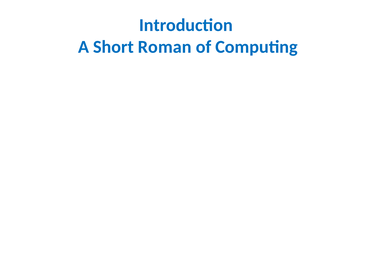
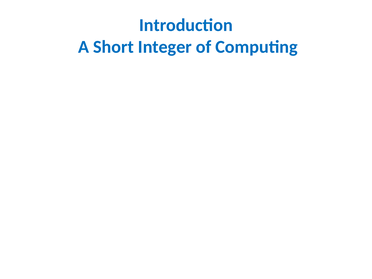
Roman: Roman -> Integer
